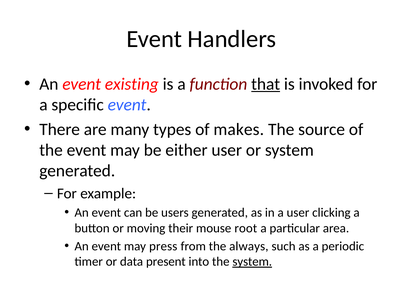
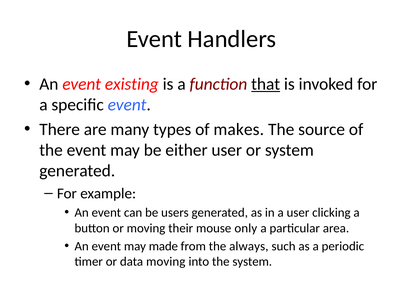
root: root -> only
press: press -> made
data present: present -> moving
system at (252, 262) underline: present -> none
